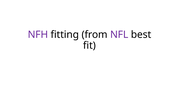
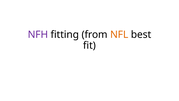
NFL colour: purple -> orange
